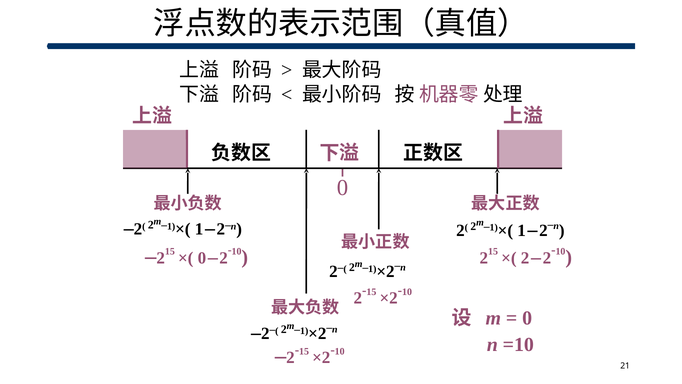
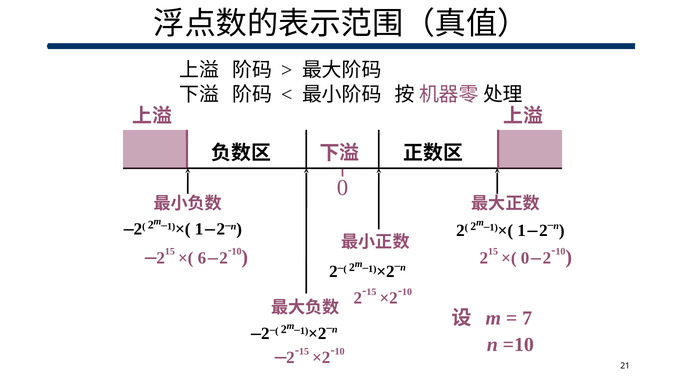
0 at (202, 258): 0 -> 6
2 at (525, 258): 2 -> 0
0 at (527, 318): 0 -> 7
